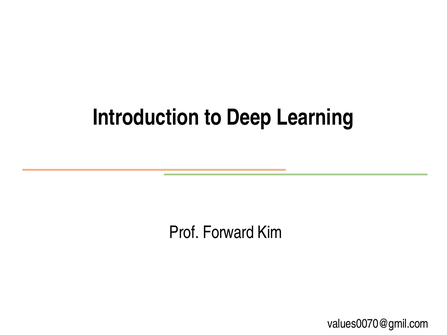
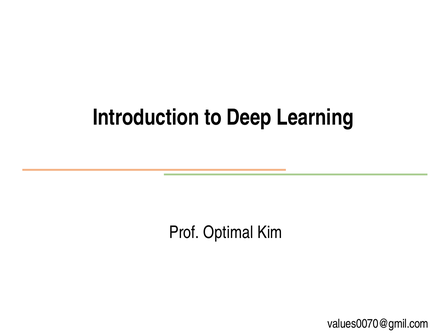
Forward: Forward -> Optimal
